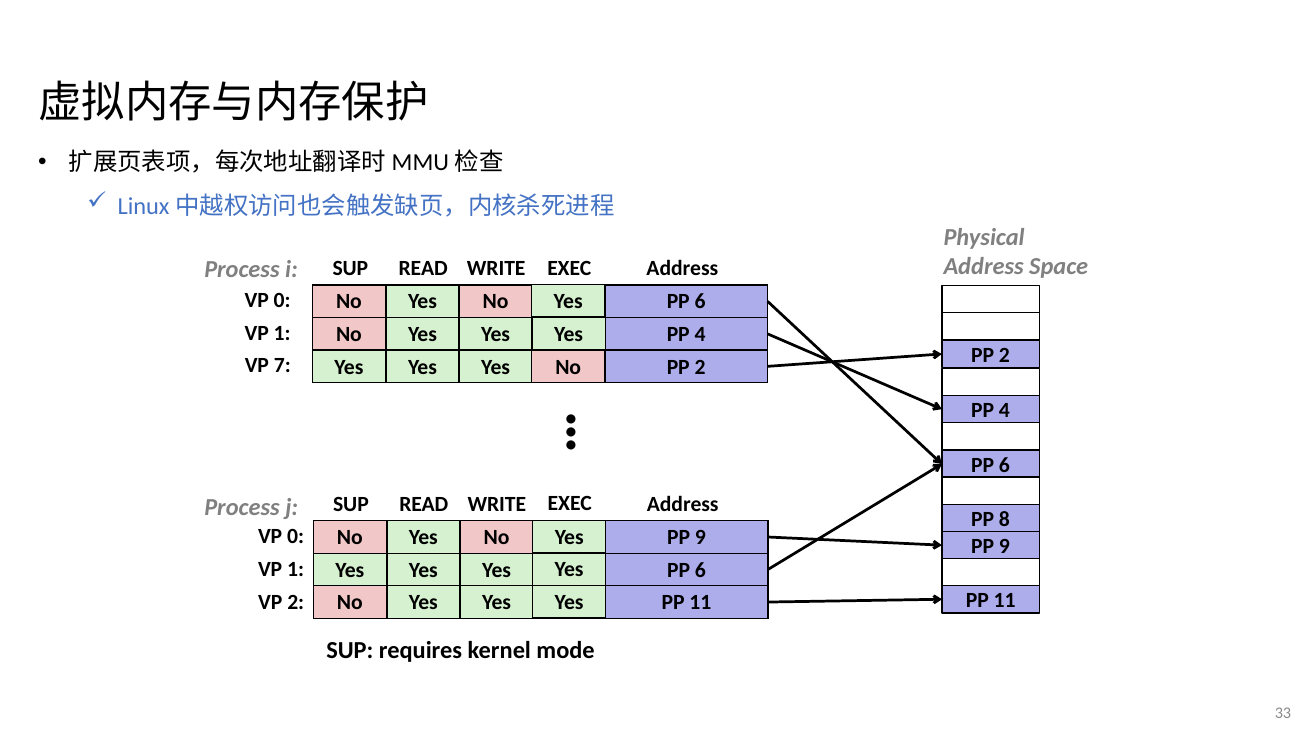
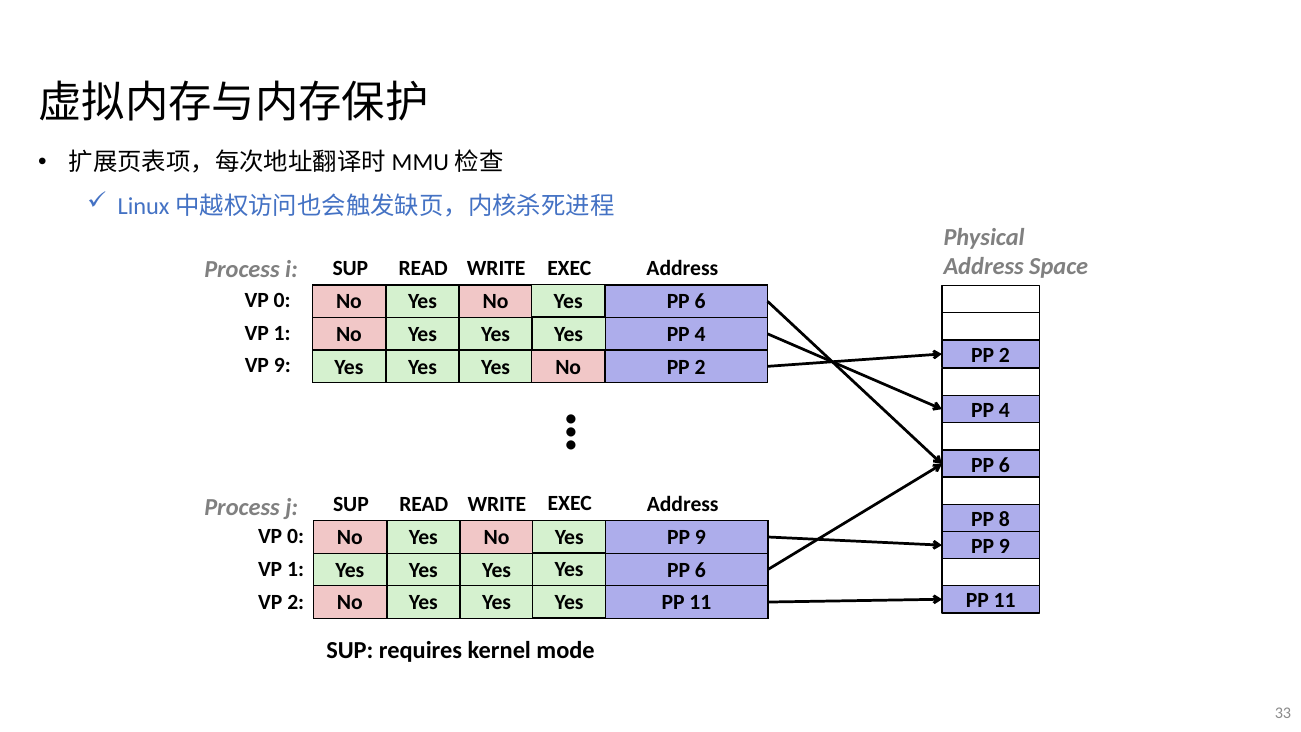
VP 7: 7 -> 9
